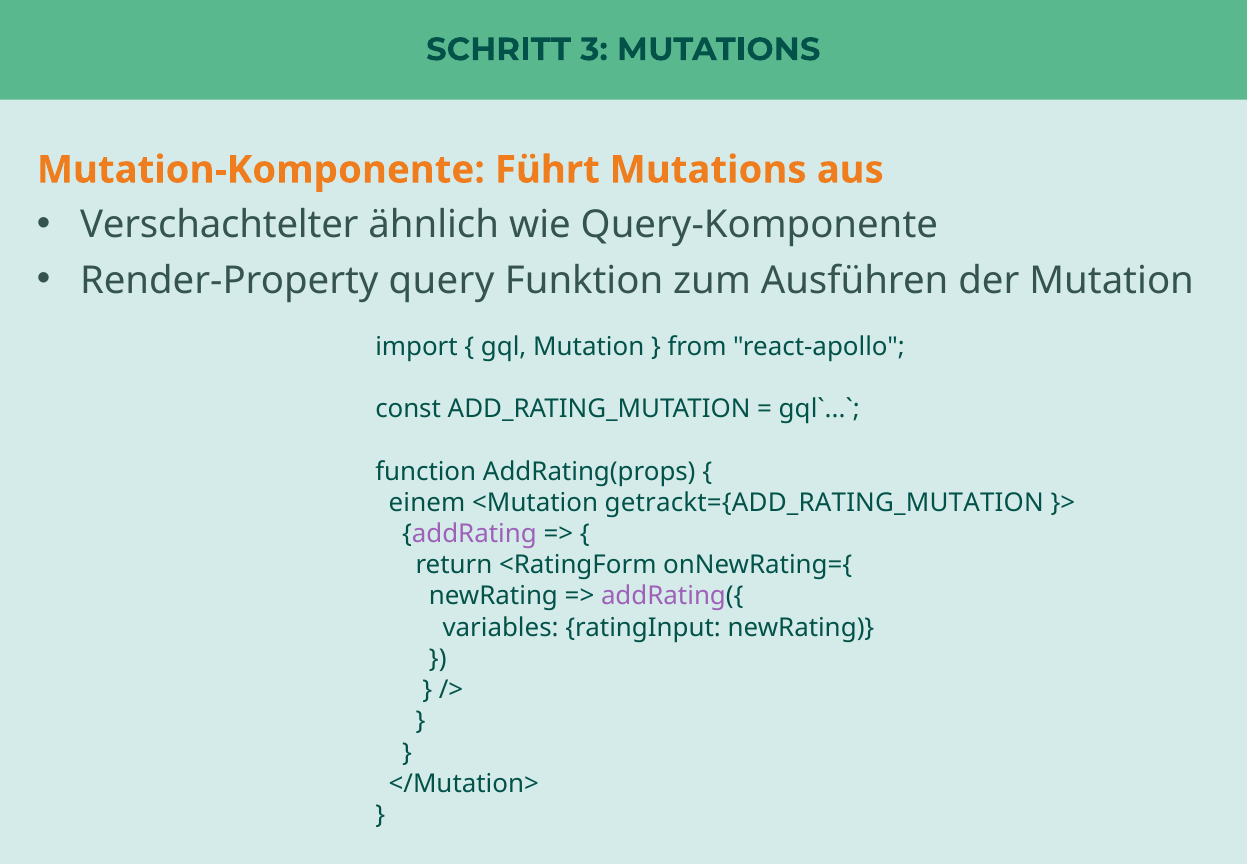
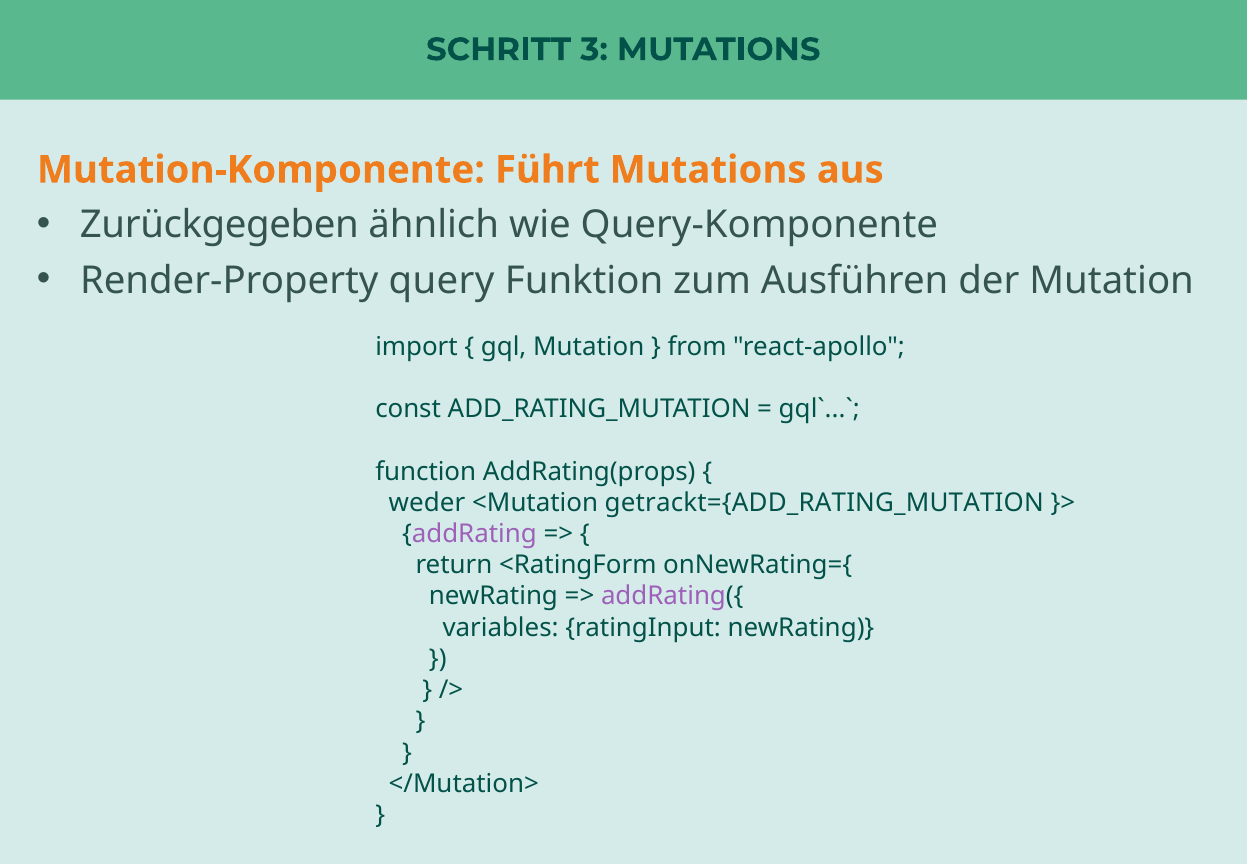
Verschachtelter: Verschachtelter -> Zurückgegeben
einem: einem -> weder
